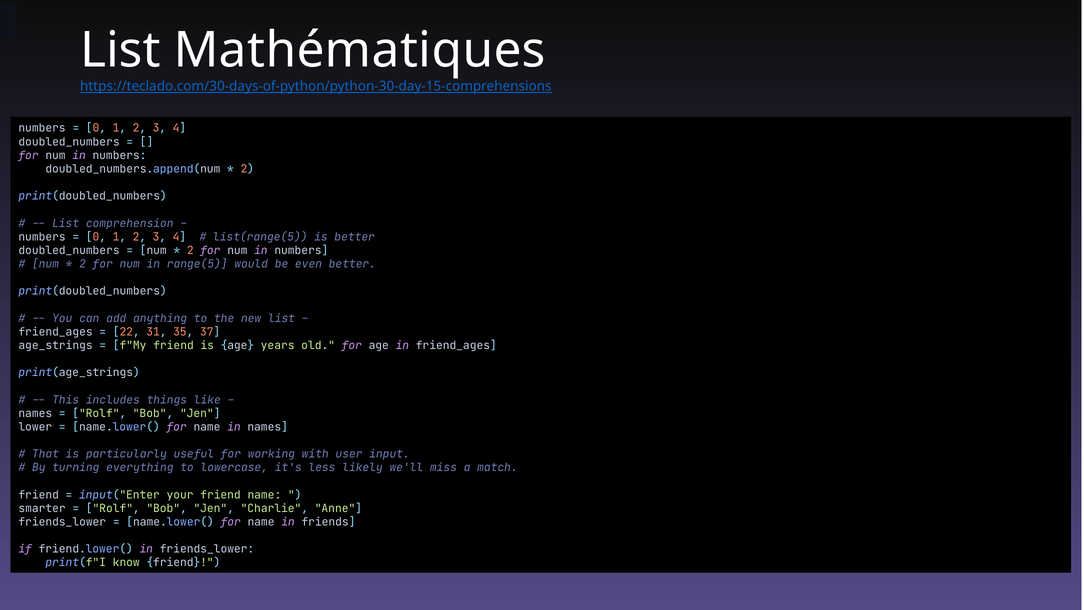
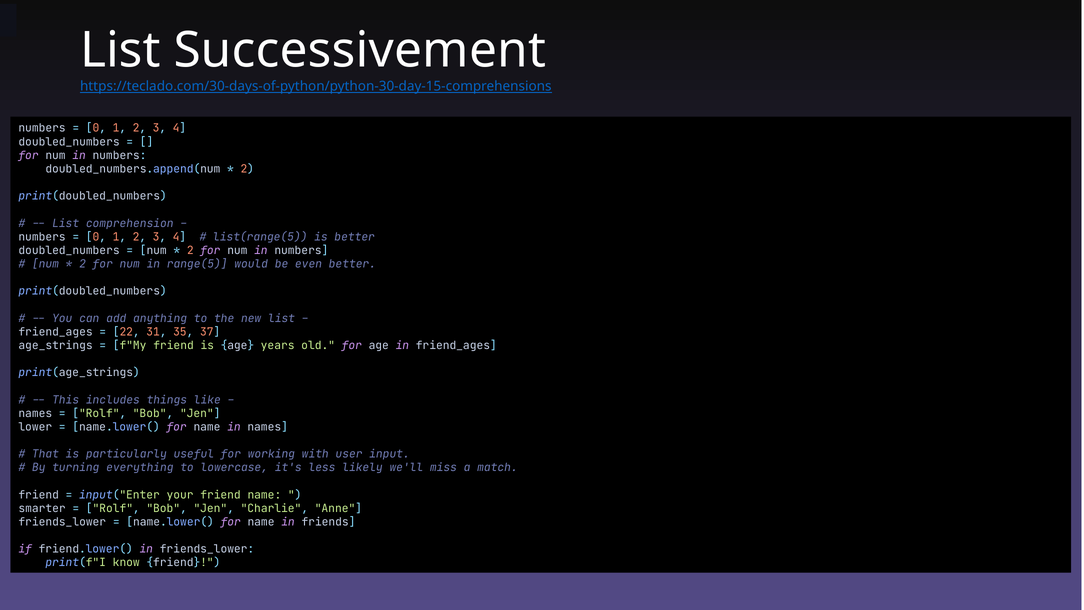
Mathématiques: Mathématiques -> Successivement
